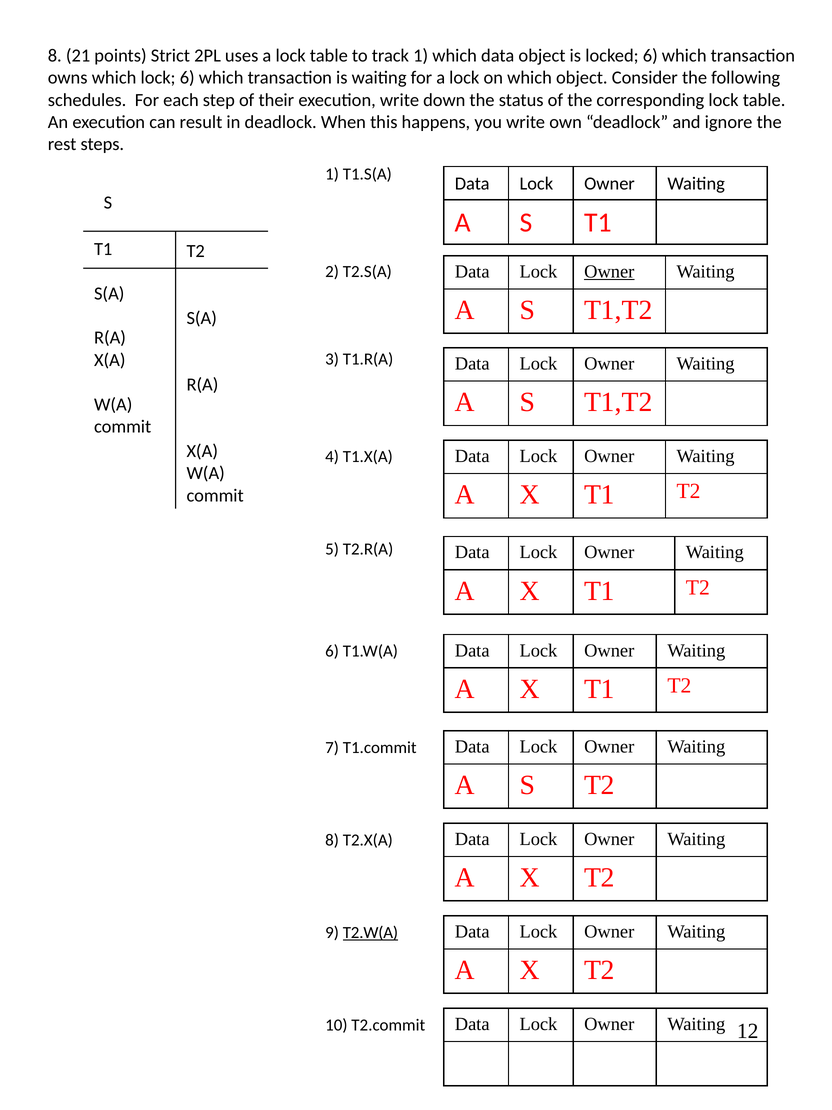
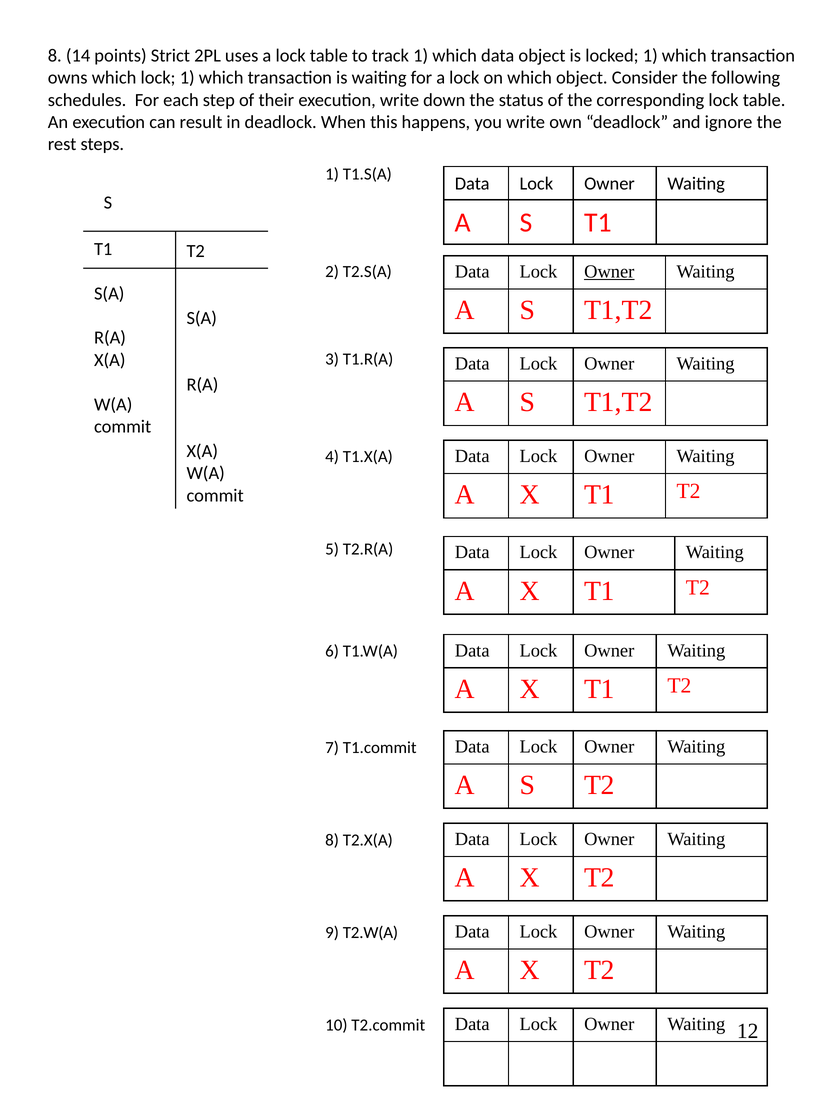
21: 21 -> 14
locked 6: 6 -> 1
lock 6: 6 -> 1
T2.W(A underline: present -> none
